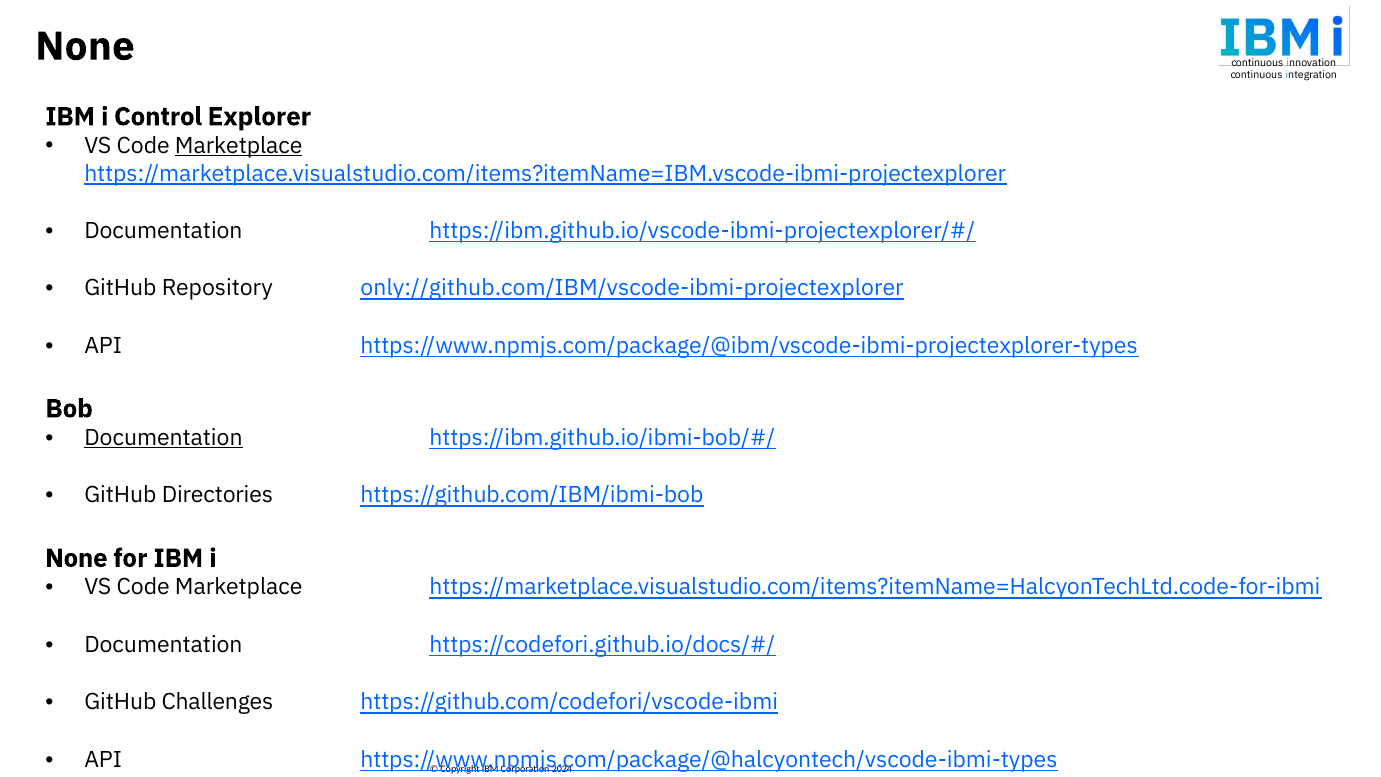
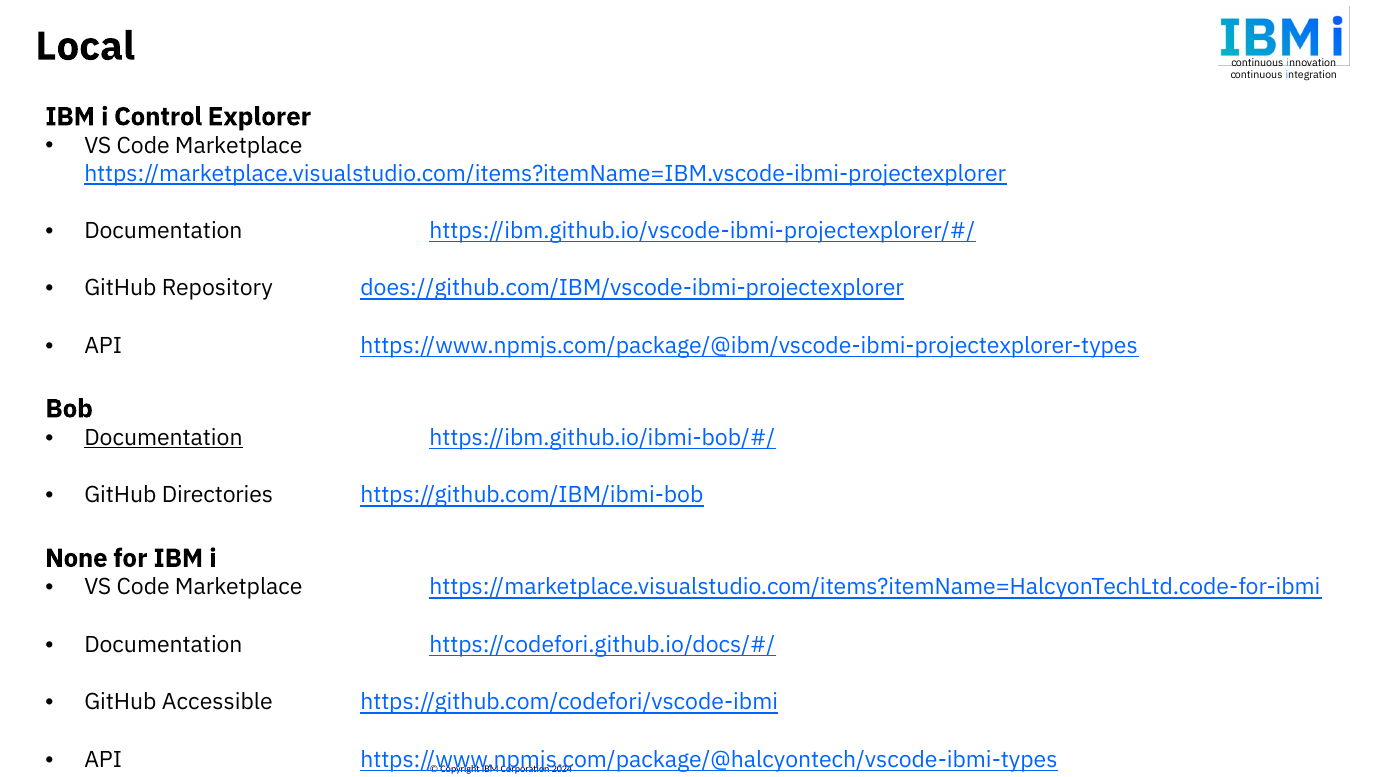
None at (85, 46): None -> Local
Marketplace at (239, 146) underline: present -> none
only://github.com/IBM/vscode-ibmi-projectexplorer: only://github.com/IBM/vscode-ibmi-projectexplorer -> does://github.com/IBM/vscode-ibmi-projectexplorer
Challenges: Challenges -> Accessible
